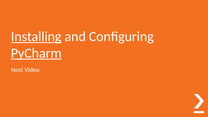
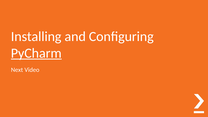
Installing underline: present -> none
